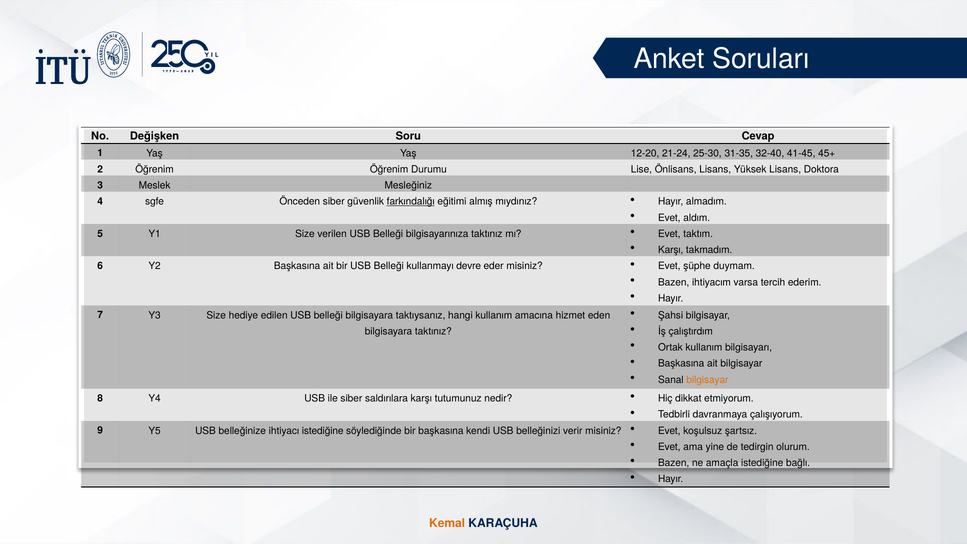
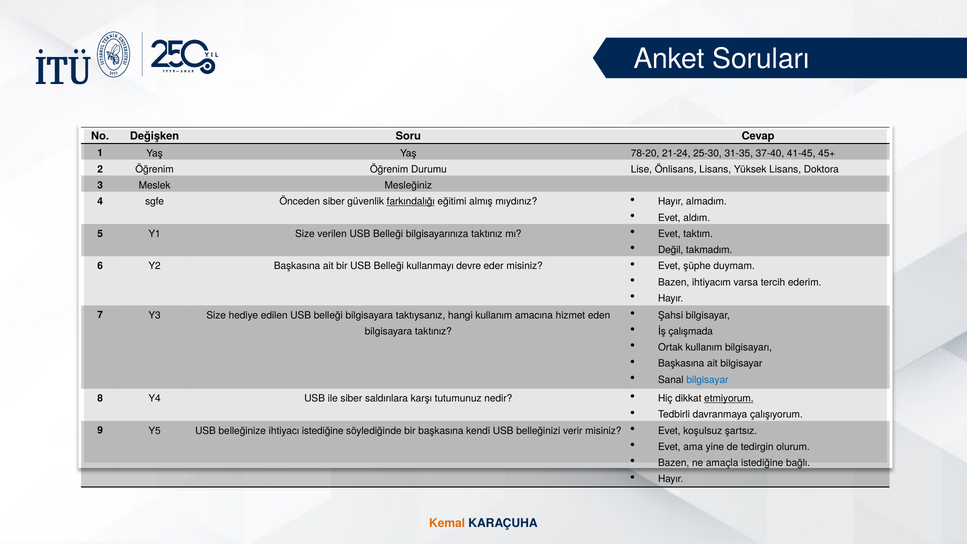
12-20: 12-20 -> 78-20
32-40: 32-40 -> 37-40
Karşı at (671, 250): Karşı -> Değil
çalıştırdım: çalıştırdım -> çalışmada
bilgisayar at (707, 380) colour: orange -> blue
etmiyorum underline: none -> present
